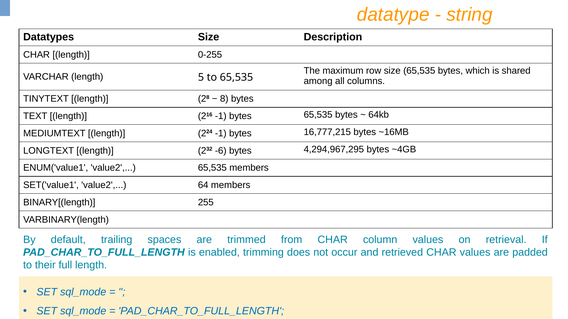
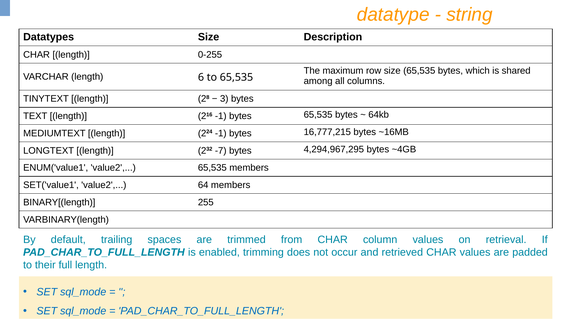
5: 5 -> 6
8: 8 -> 3
-6: -6 -> -7
